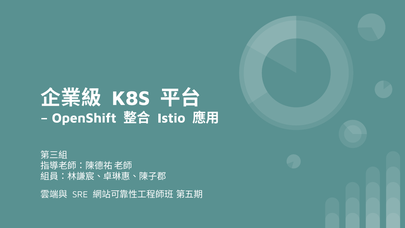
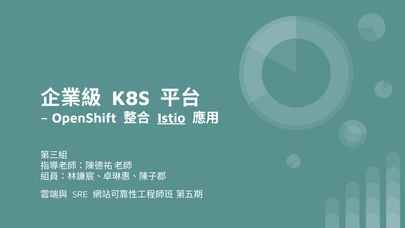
Istio underline: none -> present
